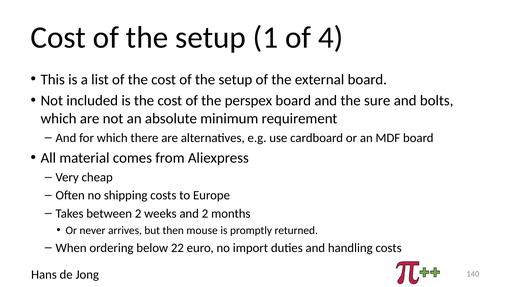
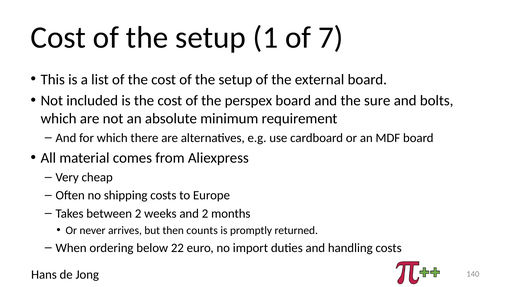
4: 4 -> 7
mouse: mouse -> counts
